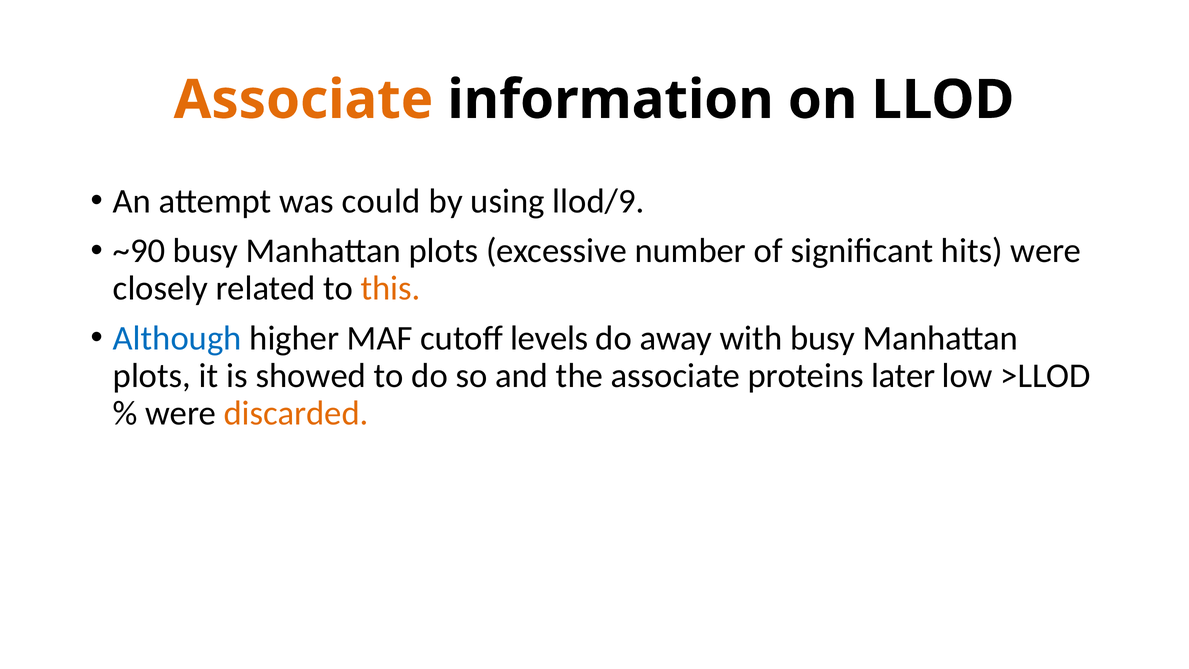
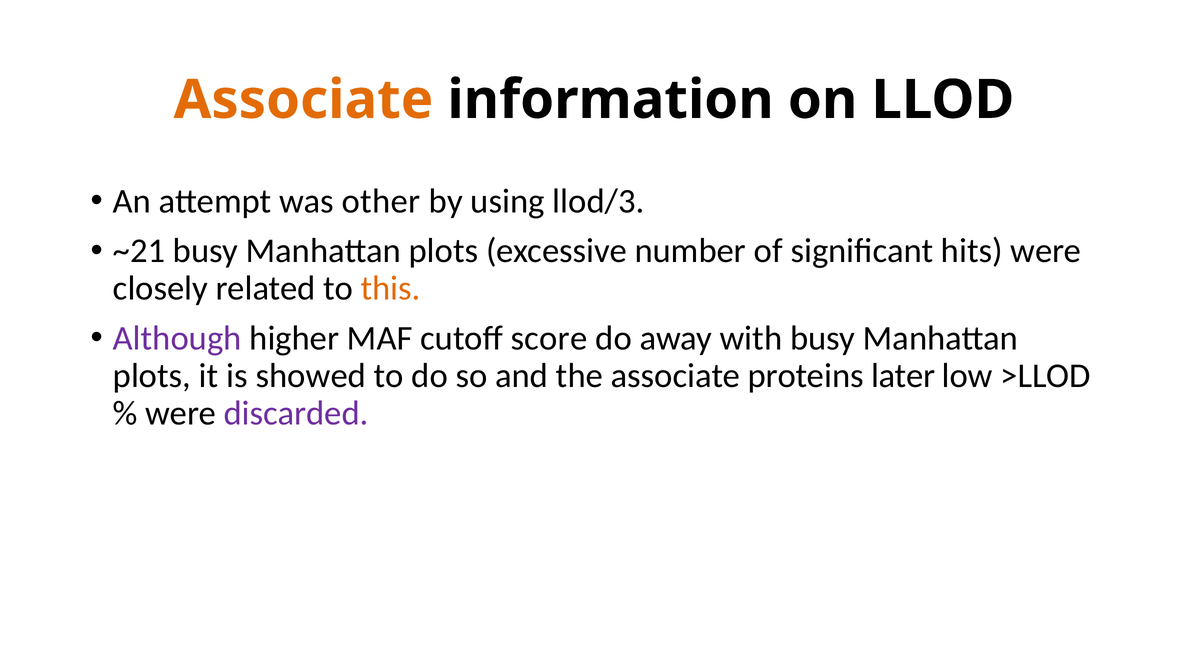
could: could -> other
llod/9: llod/9 -> llod/3
~90: ~90 -> ~21
Although colour: blue -> purple
levels: levels -> score
discarded colour: orange -> purple
